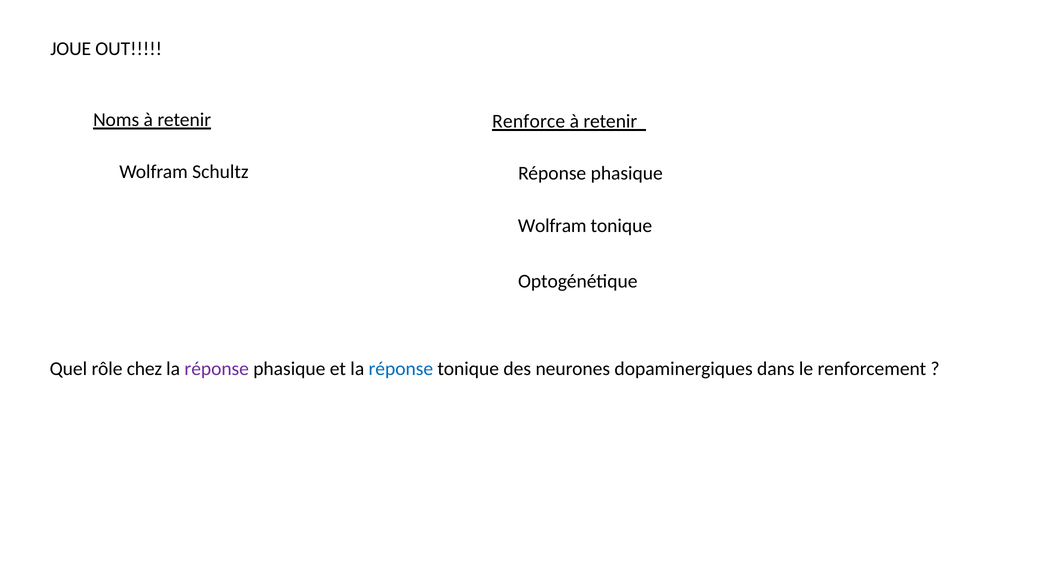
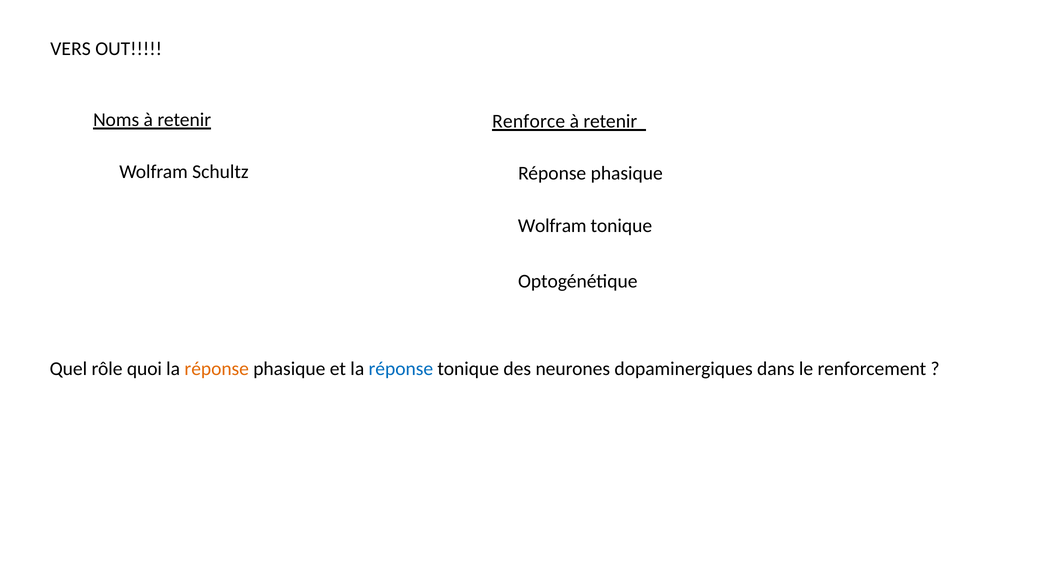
JOUE: JOUE -> VERS
chez: chez -> quoi
réponse at (217, 369) colour: purple -> orange
